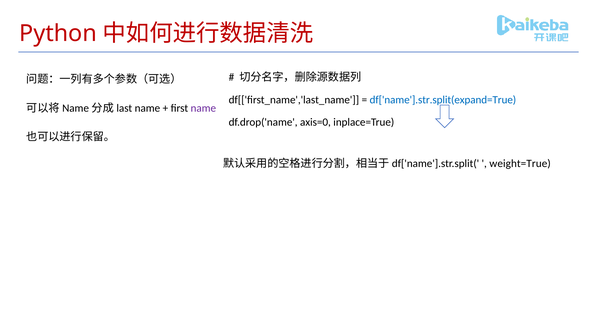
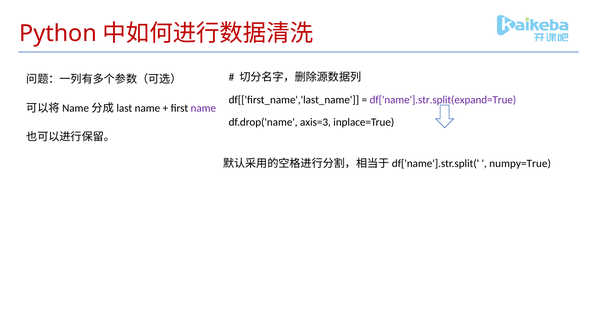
df['name'].str.split(expand=True colour: blue -> purple
axis=0: axis=0 -> axis=3
weight=True: weight=True -> numpy=True
